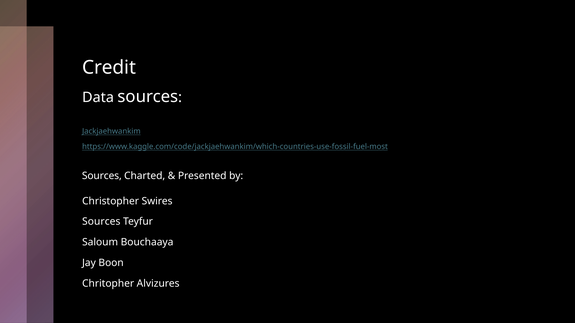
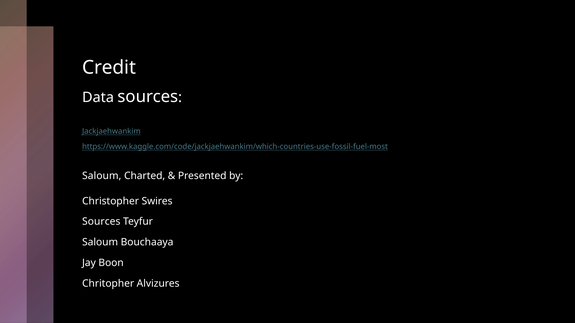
Sources at (102, 176): Sources -> Saloum
